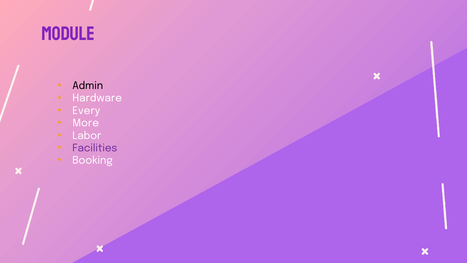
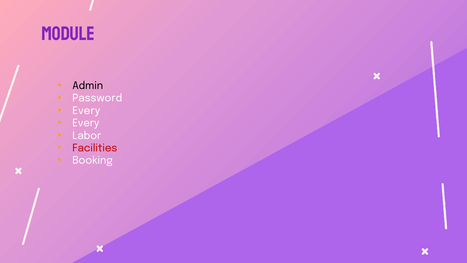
Hardware: Hardware -> Password
More at (86, 123): More -> Every
Facilities colour: purple -> red
